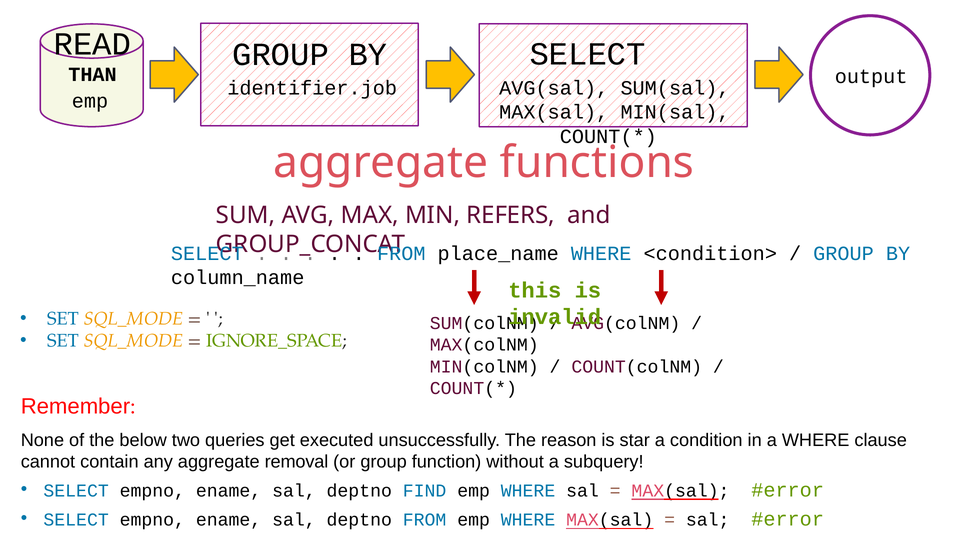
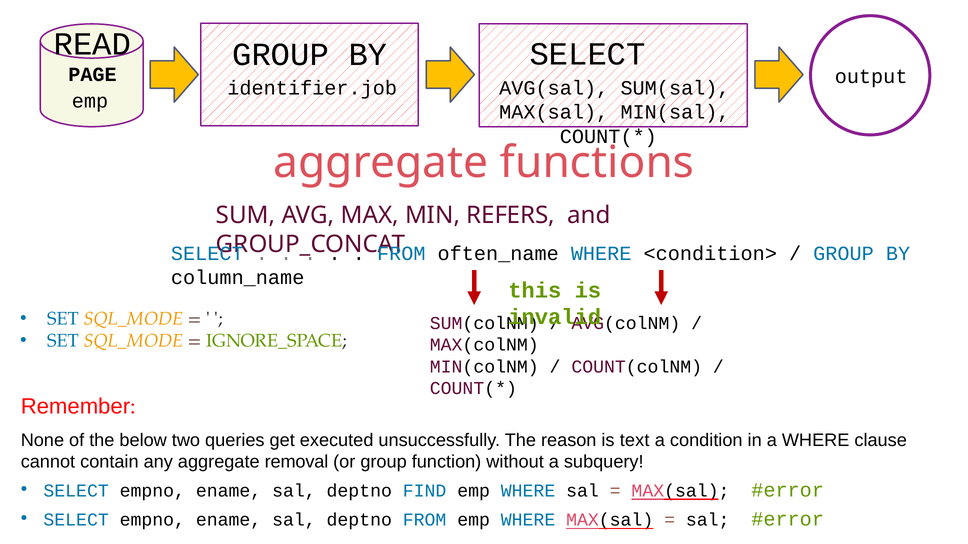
THAN: THAN -> PAGE
place_name: place_name -> often_name
star: star -> text
